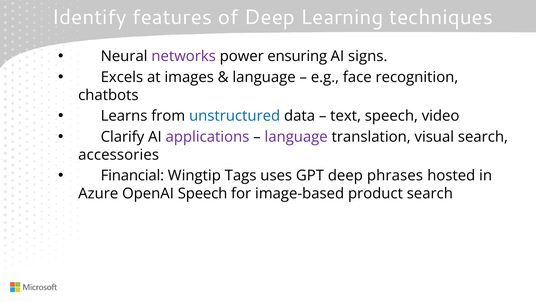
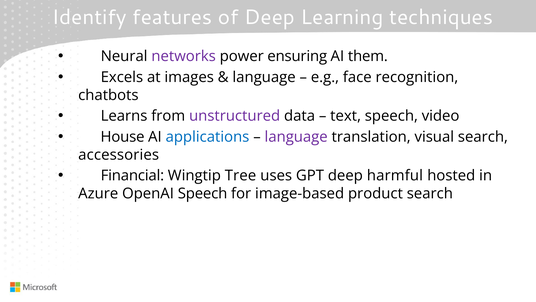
signs: signs -> them
unstructured colour: blue -> purple
Clarify: Clarify -> House
applications colour: purple -> blue
Tags: Tags -> Tree
phrases: phrases -> harmful
